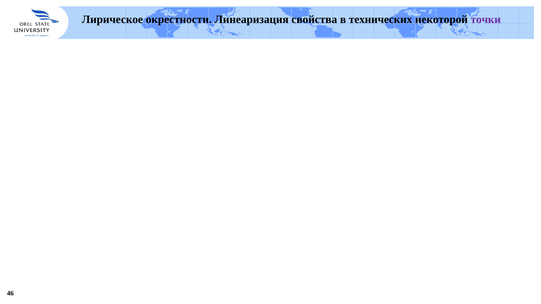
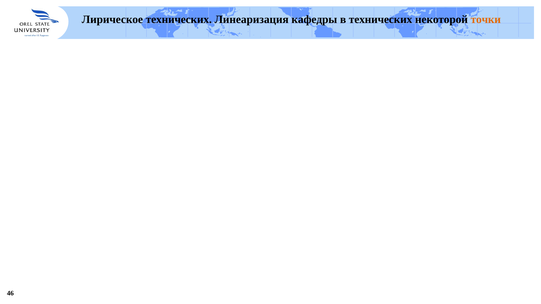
Лирическое окрестности: окрестности -> технических
свойства: свойства -> кафедры
точки colour: purple -> orange
